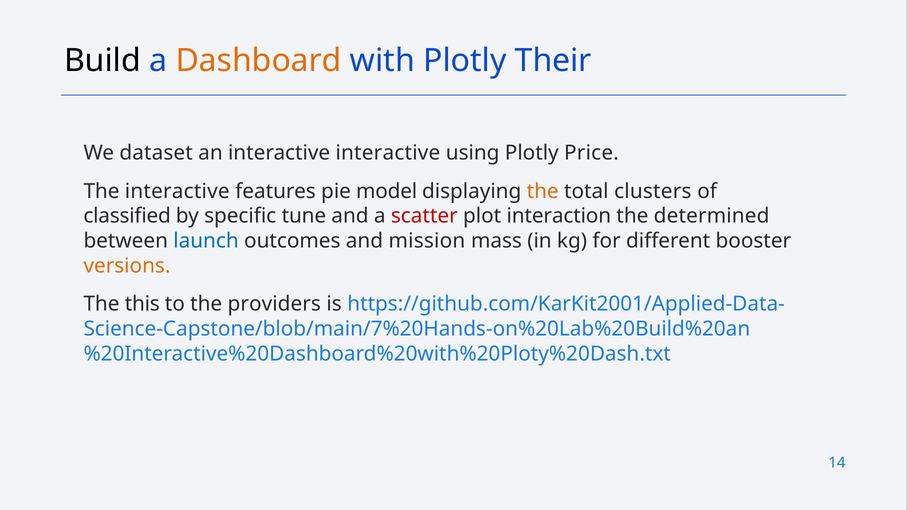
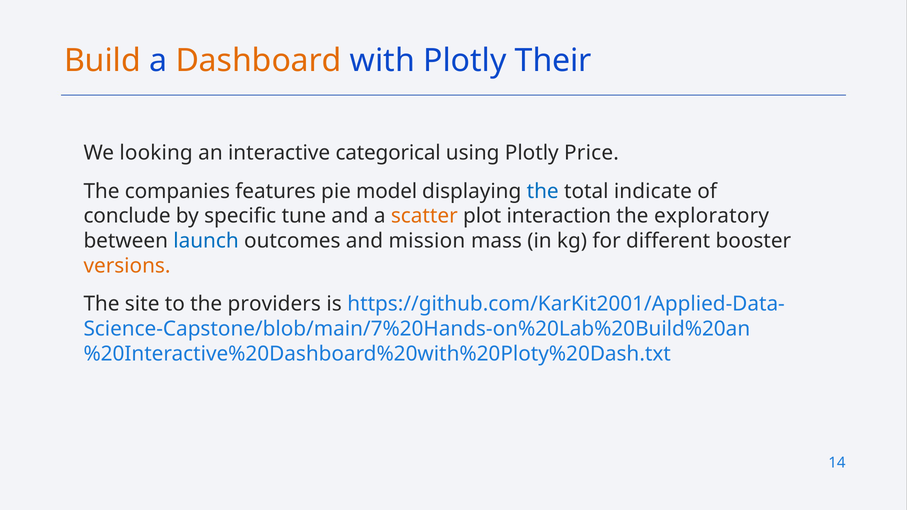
Build colour: black -> orange
dataset: dataset -> looking
interactive interactive: interactive -> categorical
The interactive: interactive -> companies
the at (543, 191) colour: orange -> blue
clusters: clusters -> indicate
classified: classified -> conclude
scatter colour: red -> orange
determined: determined -> exploratory
this: this -> site
